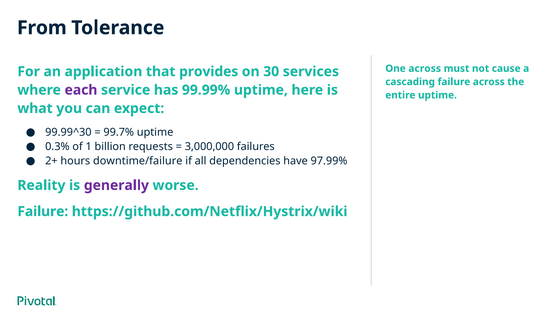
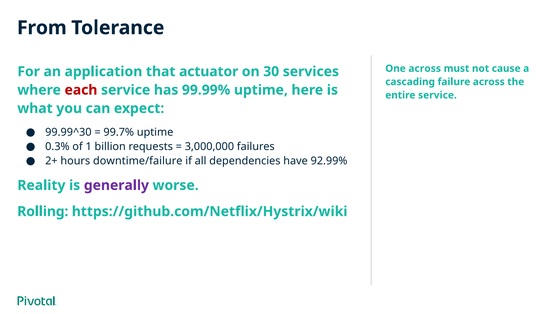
provides: provides -> actuator
each colour: purple -> red
entire uptime: uptime -> service
97.99%: 97.99% -> 92.99%
Failure at (43, 211): Failure -> Rolling
